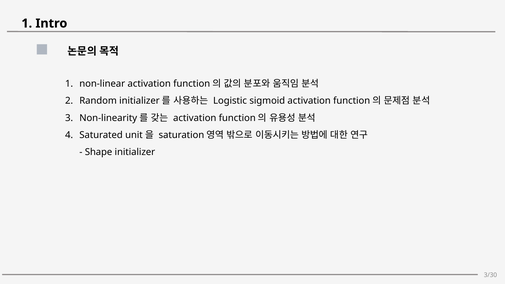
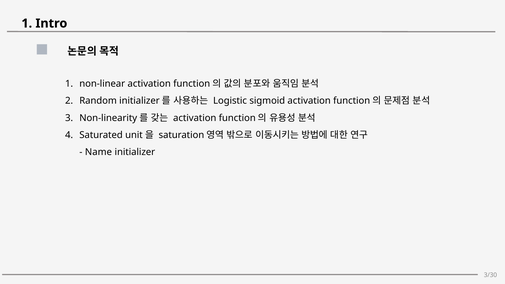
Shape: Shape -> Name
